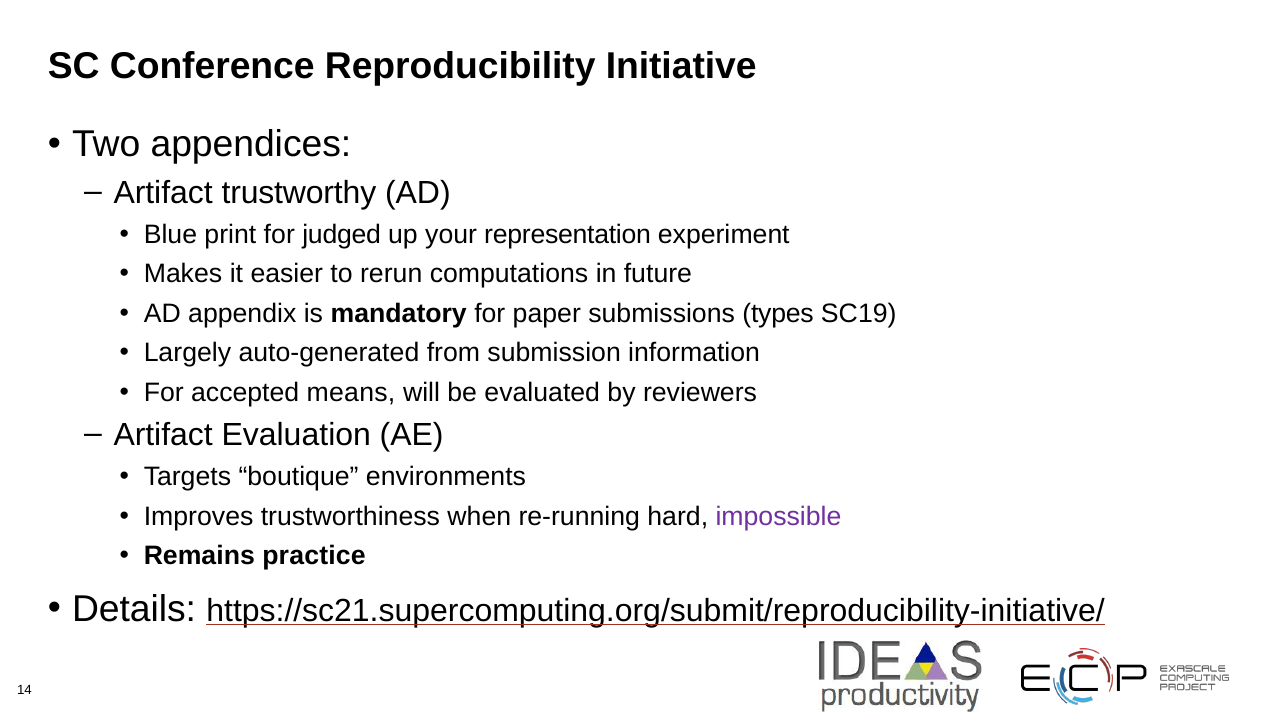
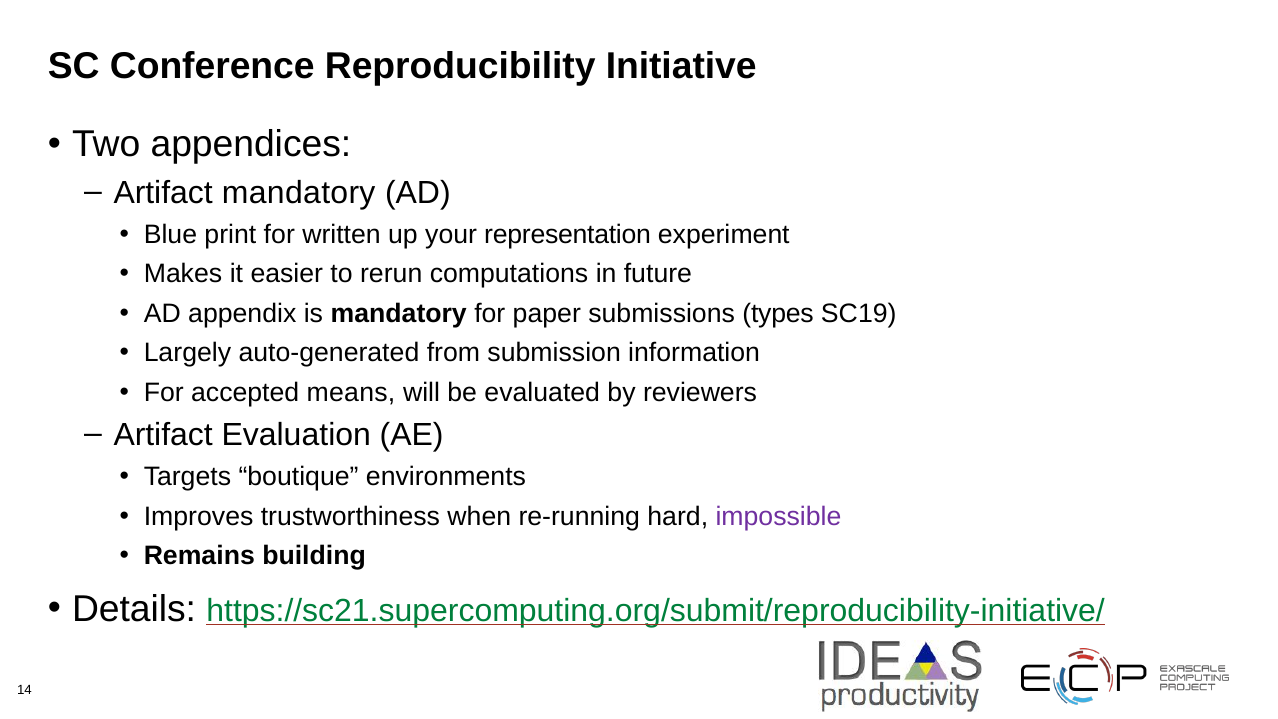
Artifact trustworthy: trustworthy -> mandatory
judged: judged -> written
practice: practice -> building
https://sc21.supercomputing.org/submit/reproducibility-initiative/ colour: black -> green
